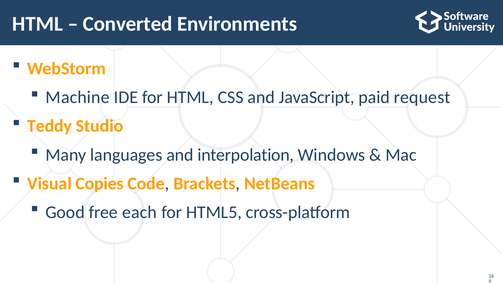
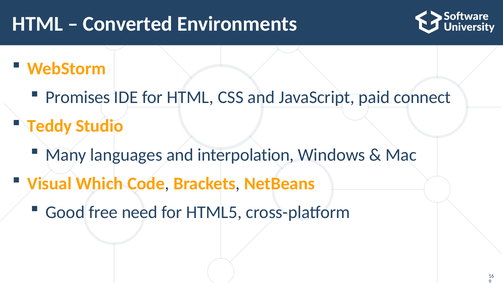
Machine: Machine -> Promises
request: request -> connect
Copies: Copies -> Which
each: each -> need
